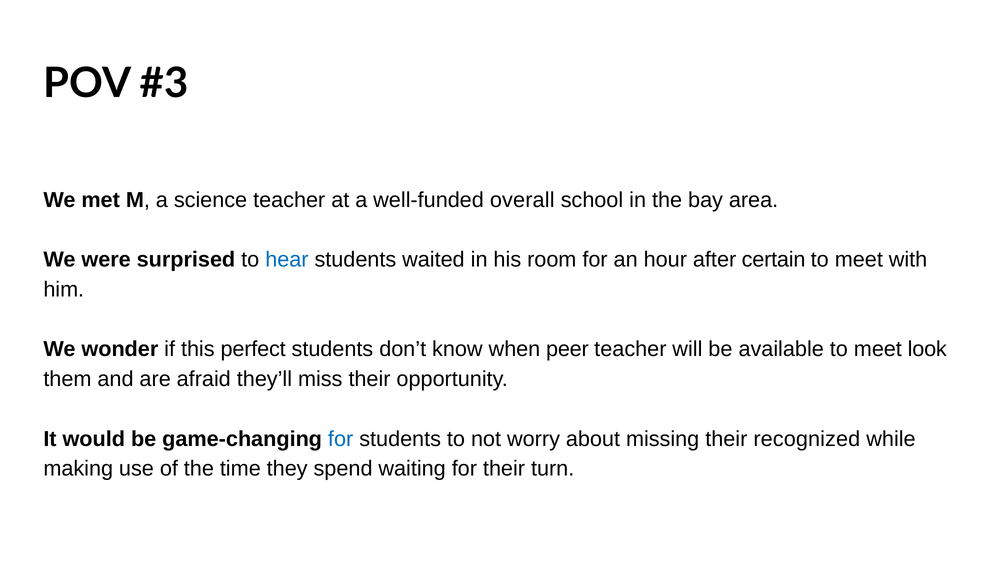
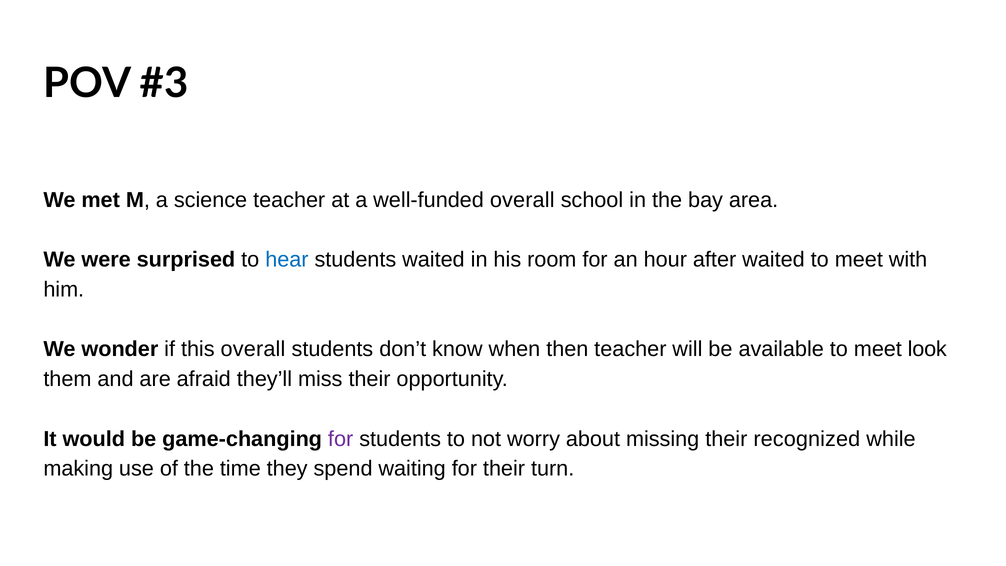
after certain: certain -> waited
this perfect: perfect -> overall
peer: peer -> then
for at (341, 439) colour: blue -> purple
